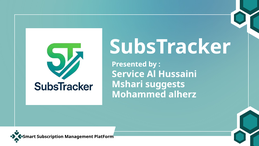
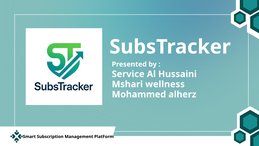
suggests: suggests -> wellness
